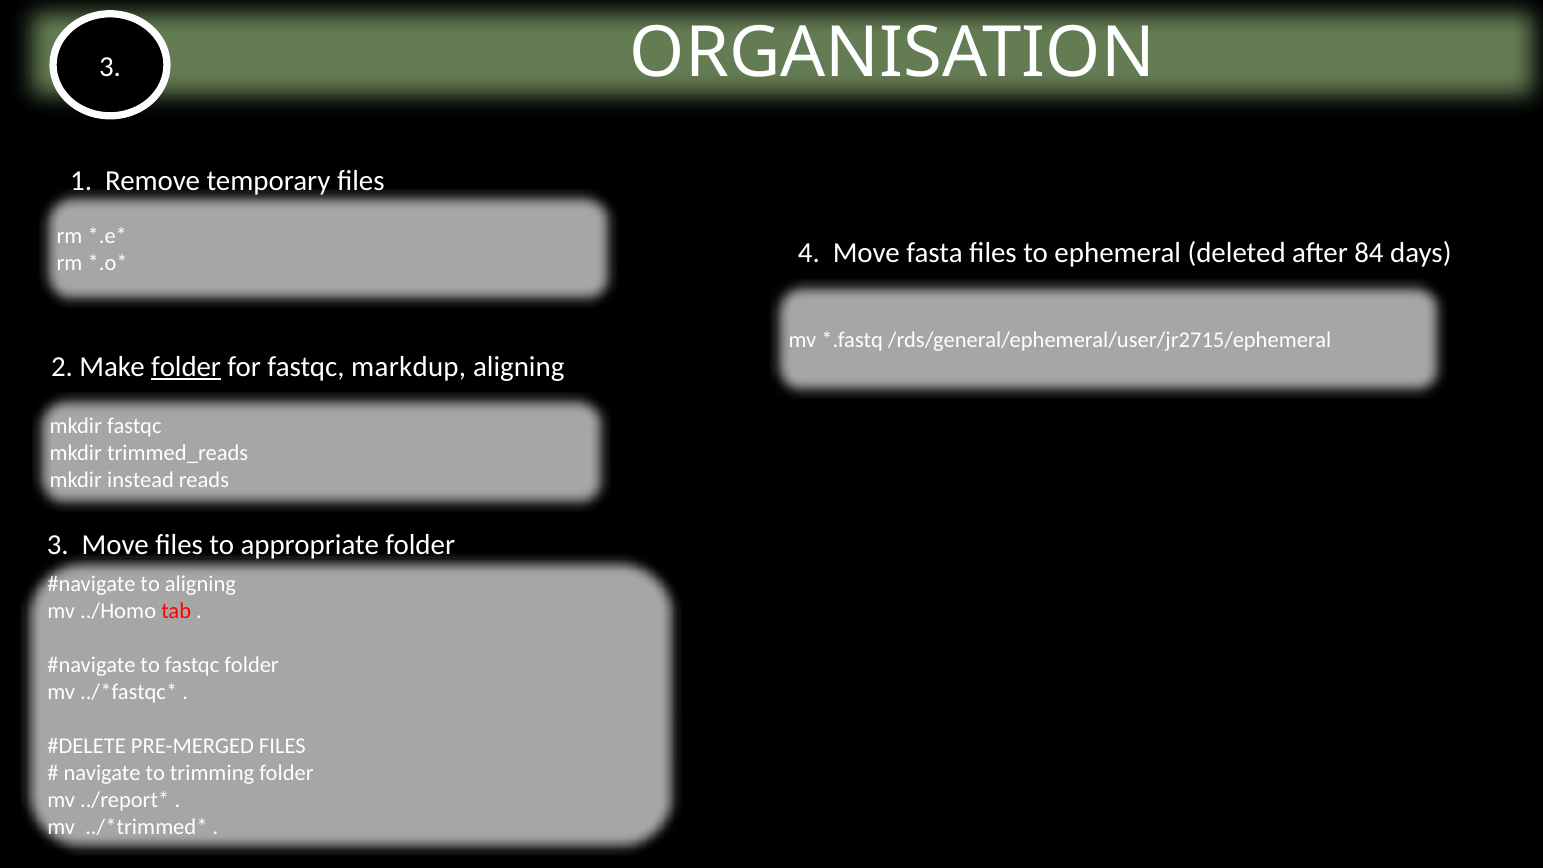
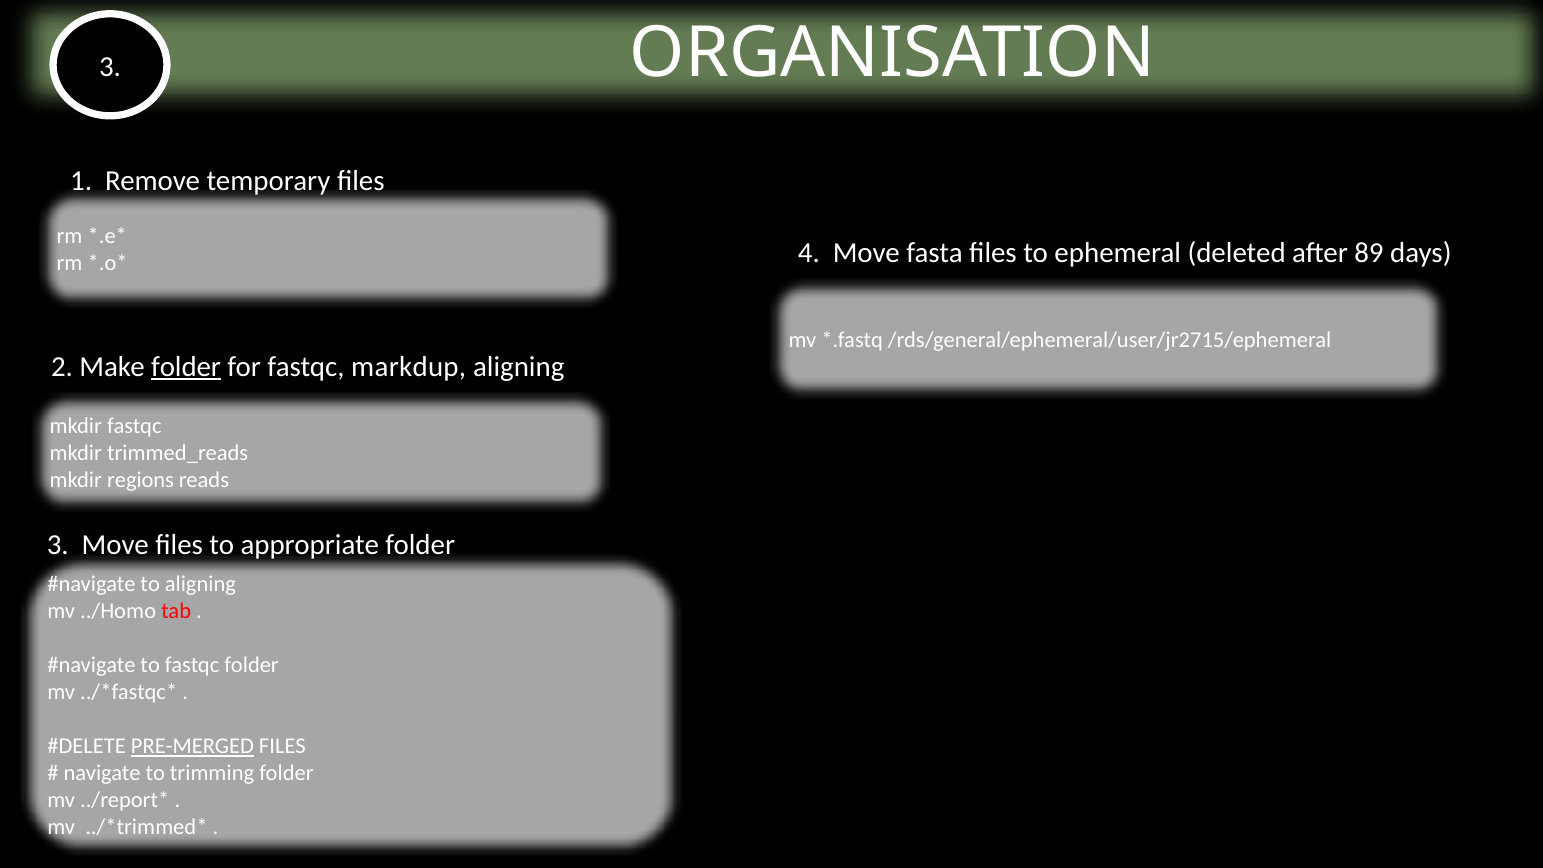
84: 84 -> 89
instead: instead -> regions
PRE-MERGED underline: none -> present
